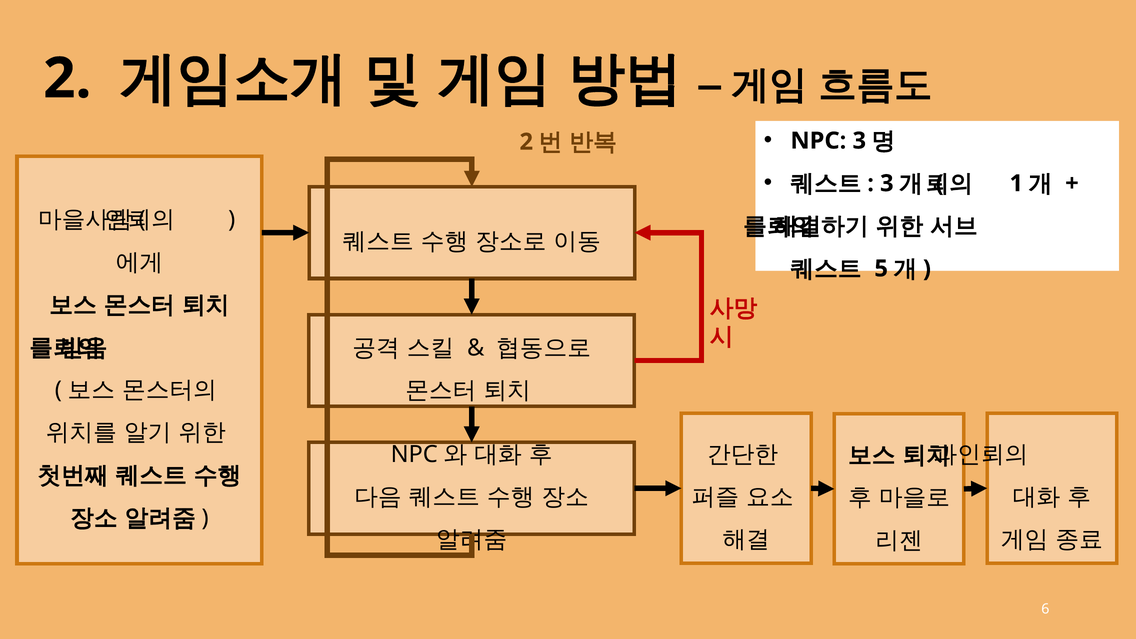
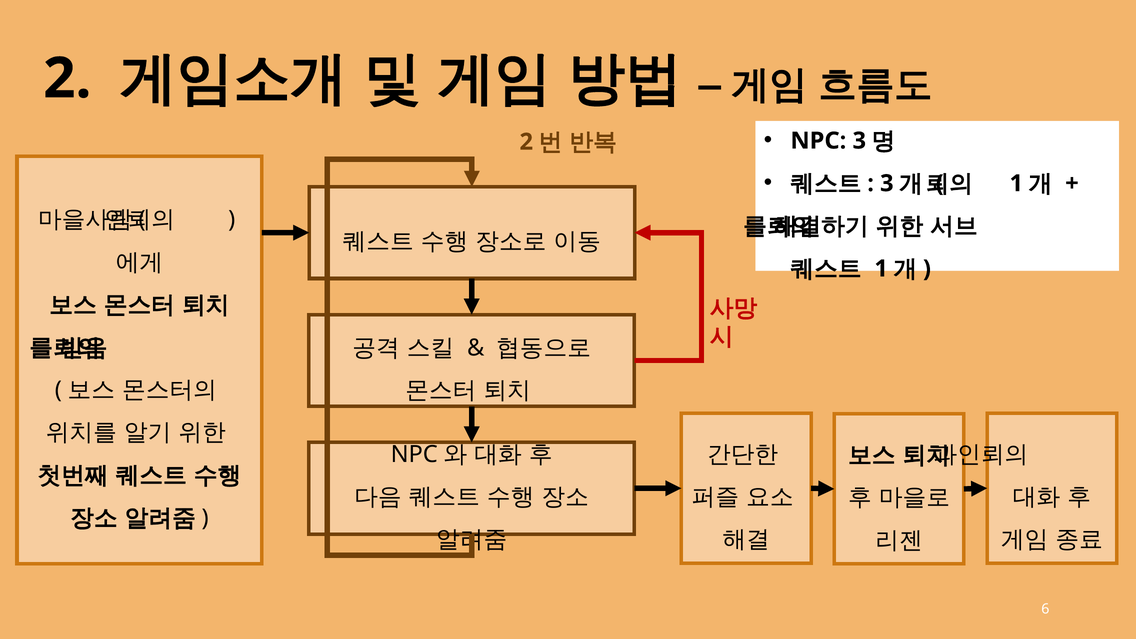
5 at (881, 269): 5 -> 1
